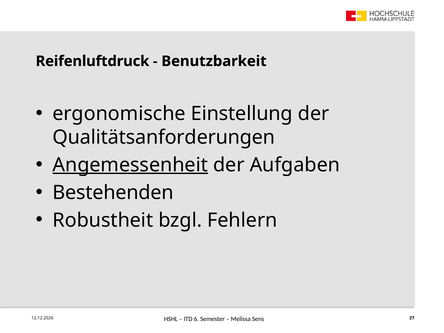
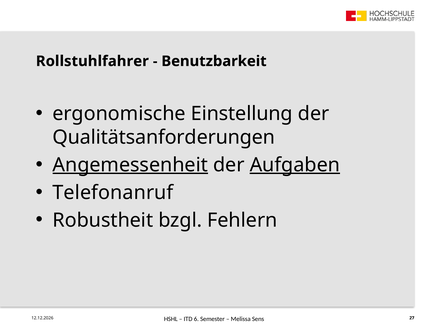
Reifenluftdruck: Reifenluftdruck -> Rollstuhlfahrer
Aufgaben underline: none -> present
Bestehenden: Bestehenden -> Telefonanruf
